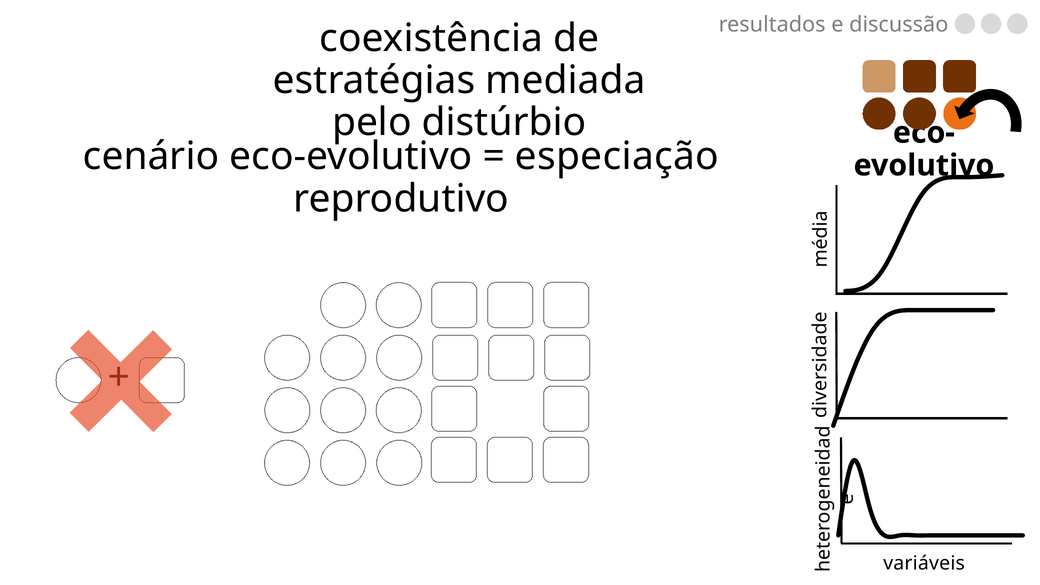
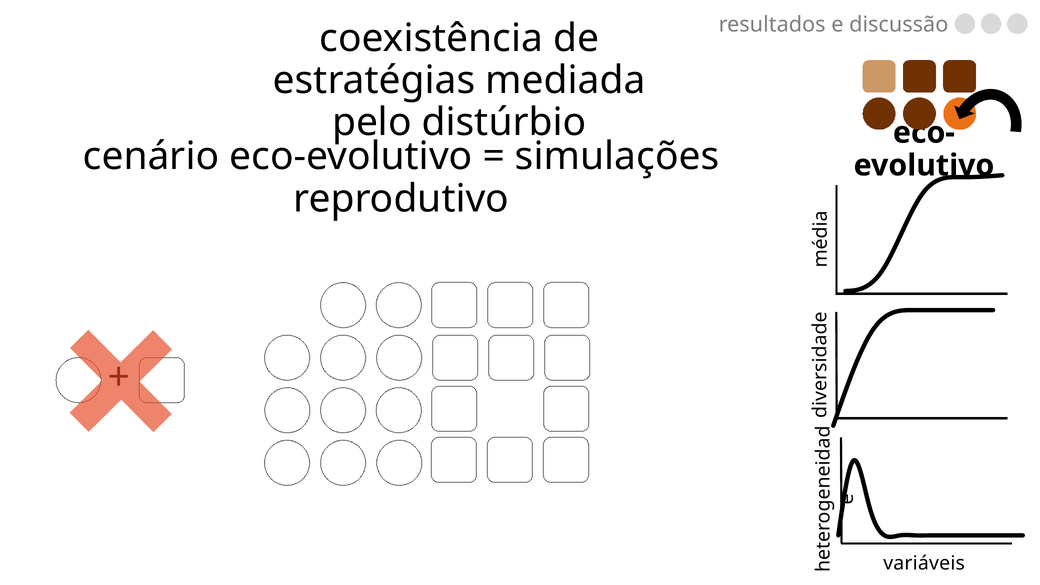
especiação: especiação -> simulações
